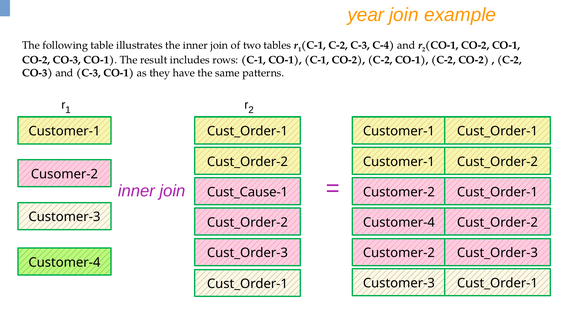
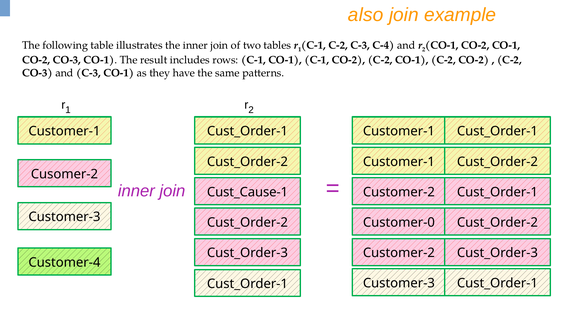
year: year -> also
Customer-4 at (399, 222): Customer-4 -> Customer-0
